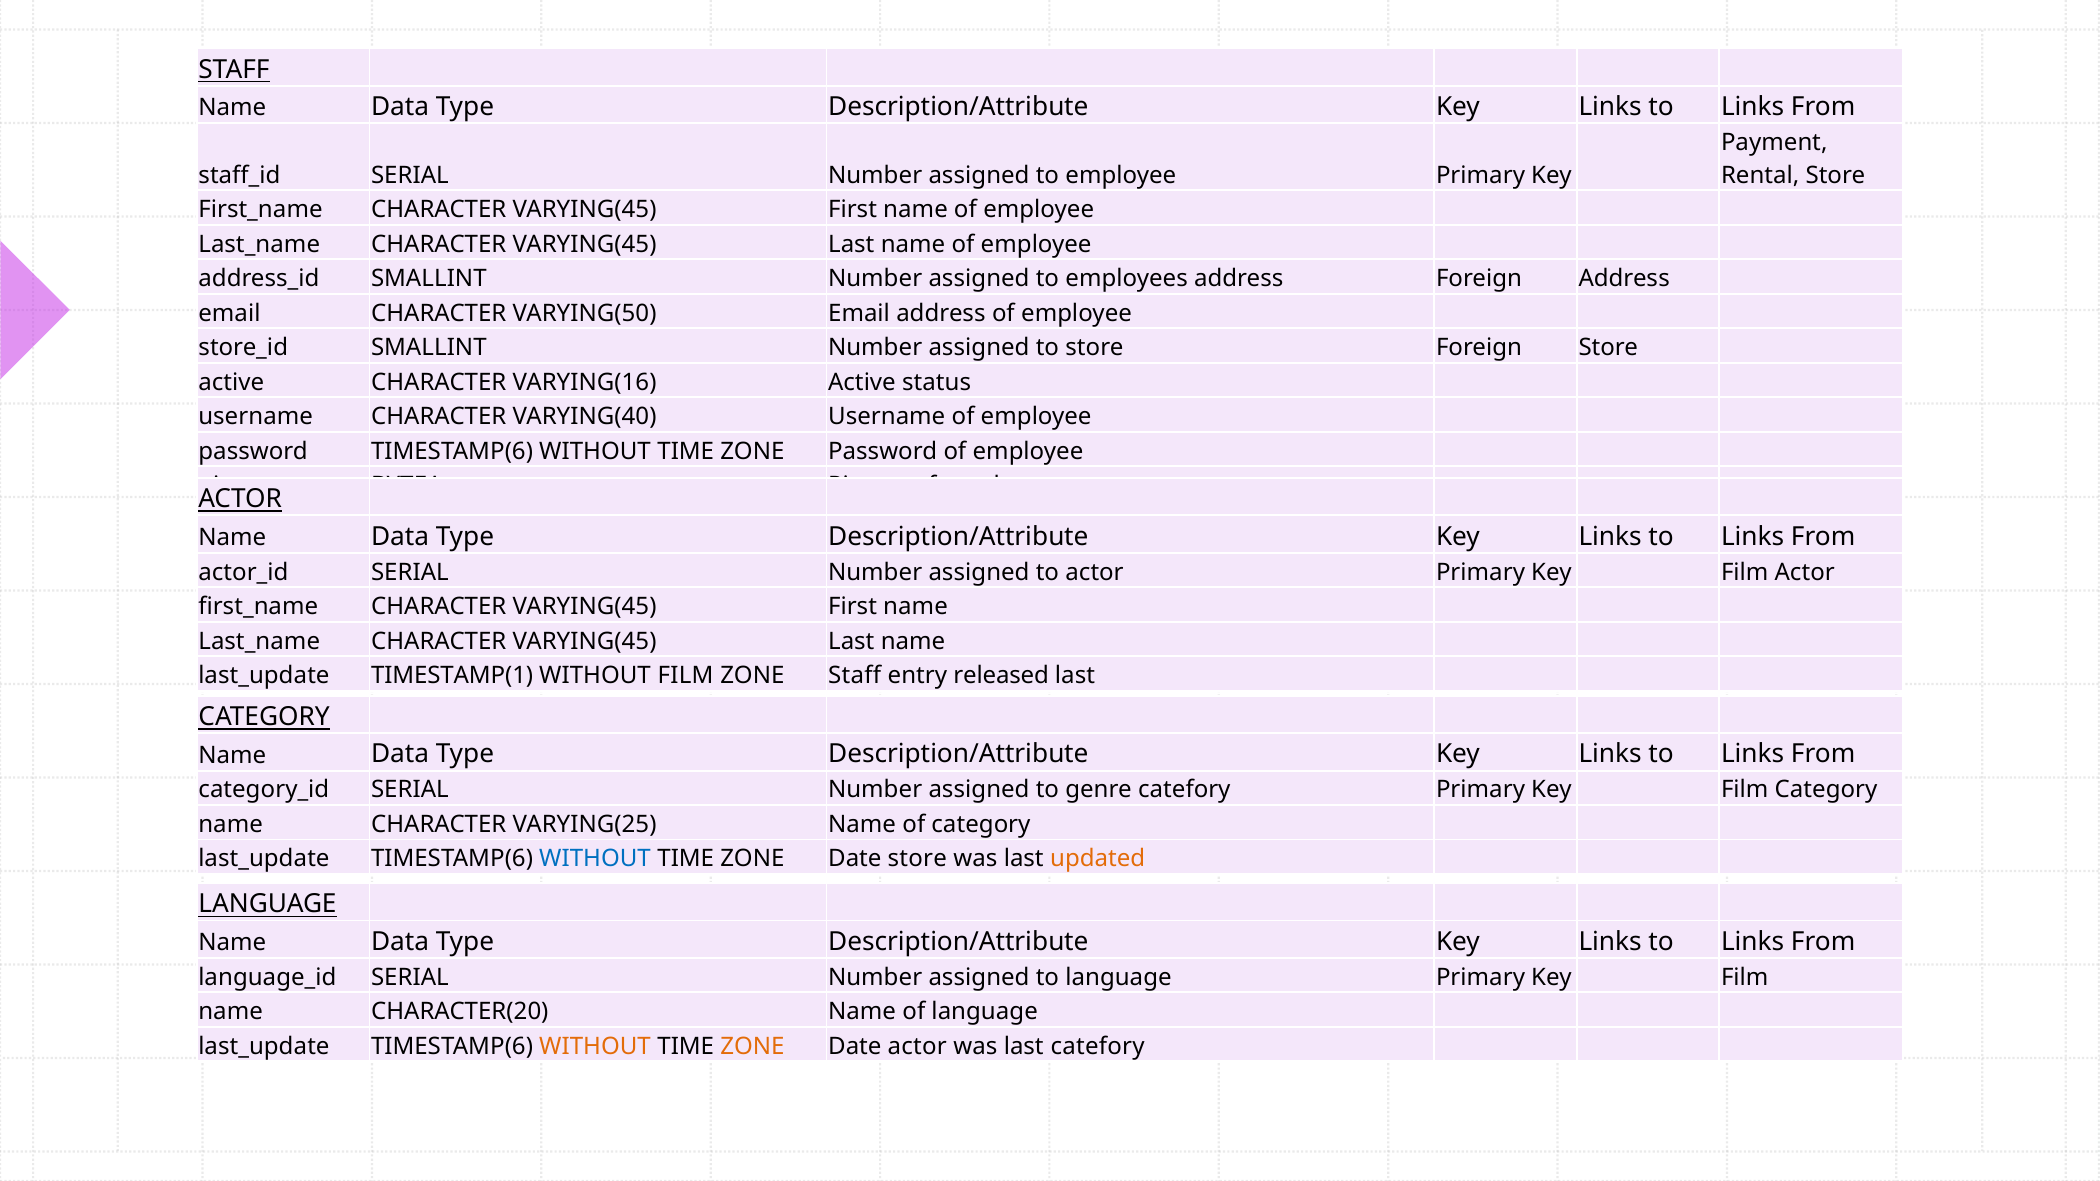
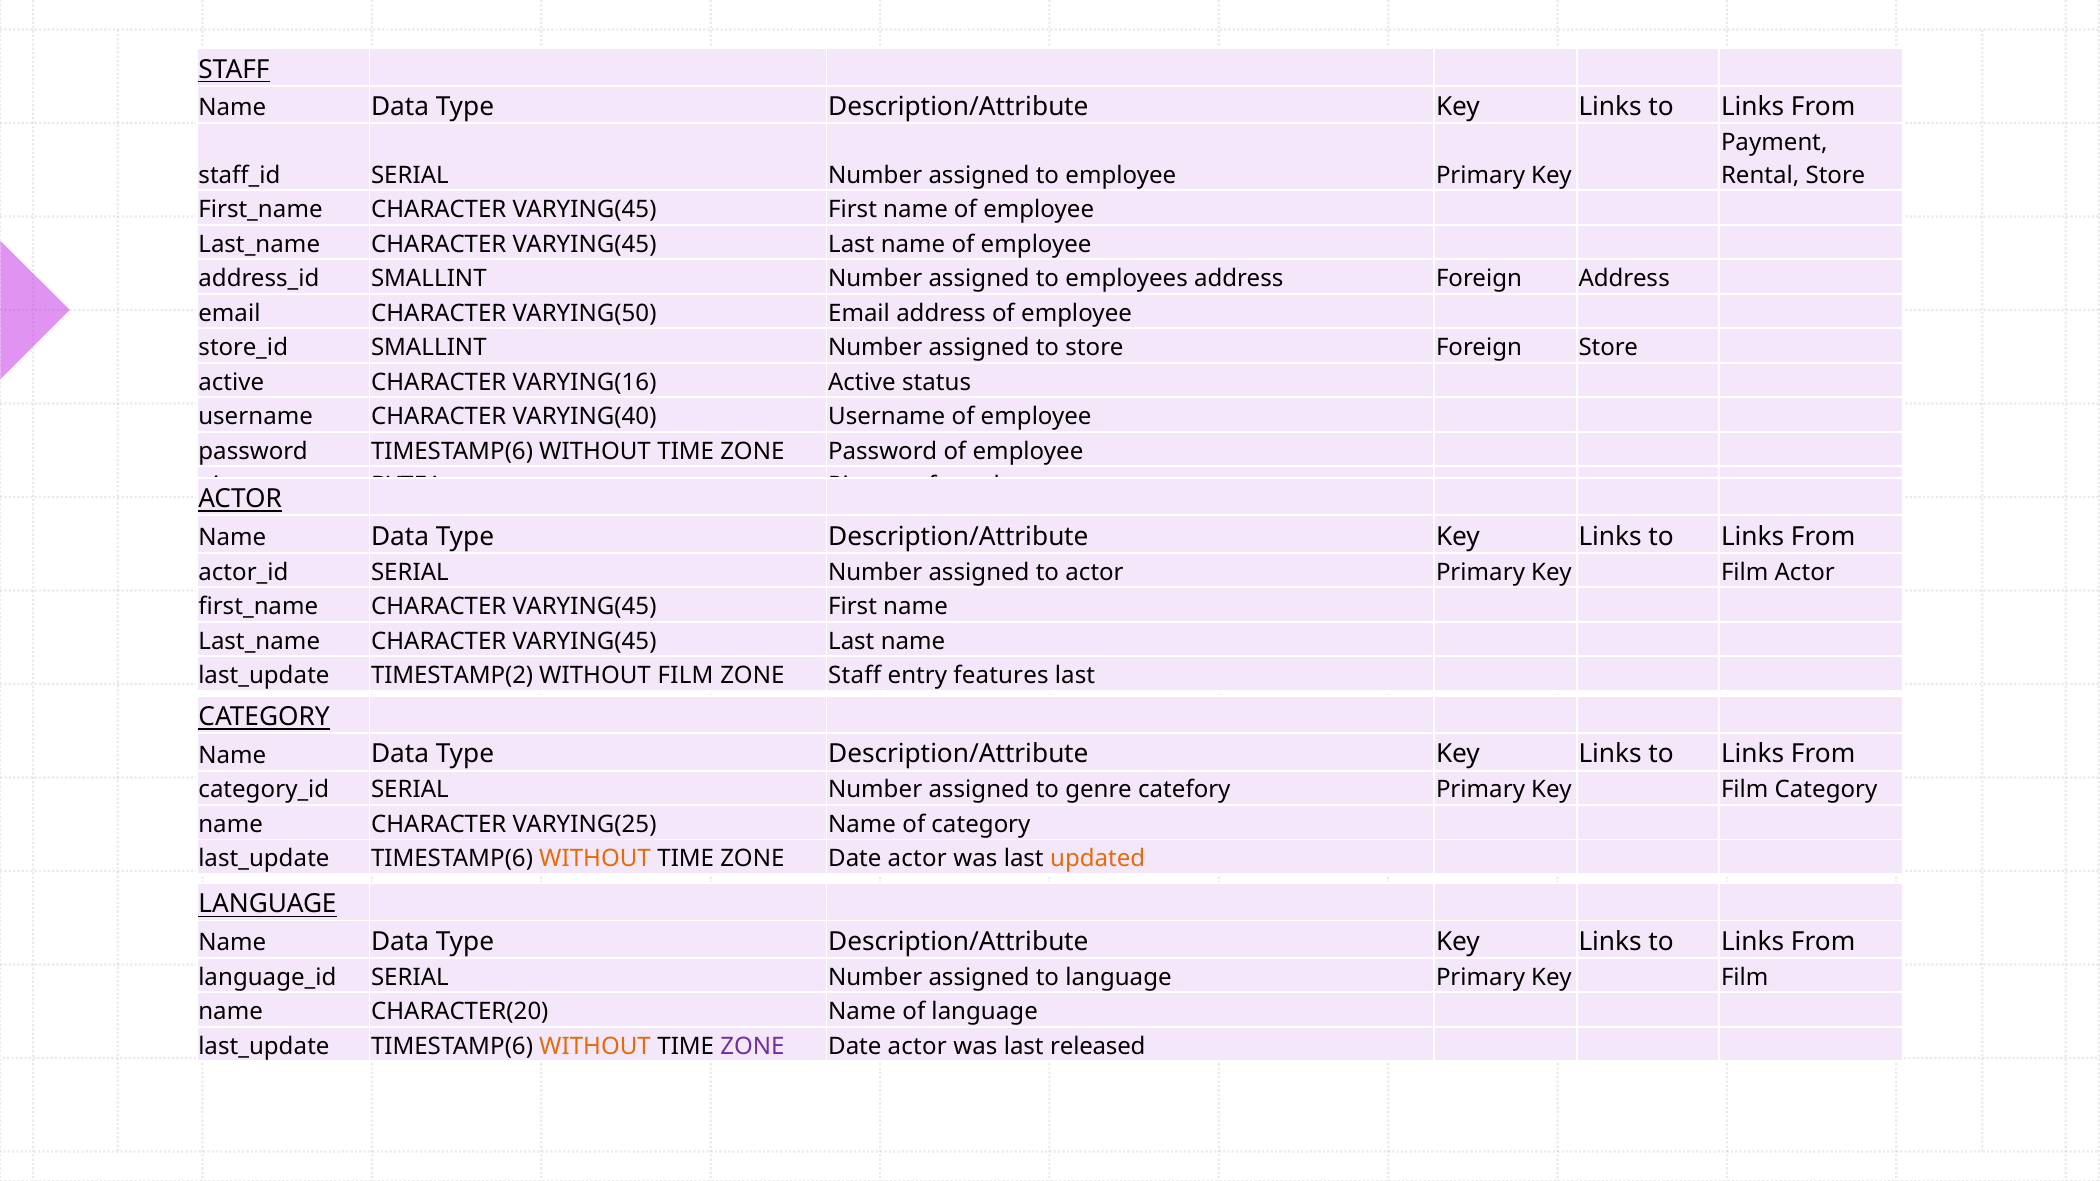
TIMESTAMP(1: TIMESTAMP(1 -> TIMESTAMP(2
released: released -> features
WITHOUT at (595, 859) colour: blue -> orange
store at (917, 859): store -> actor
ZONE at (752, 1047) colour: orange -> purple
last catefory: catefory -> released
